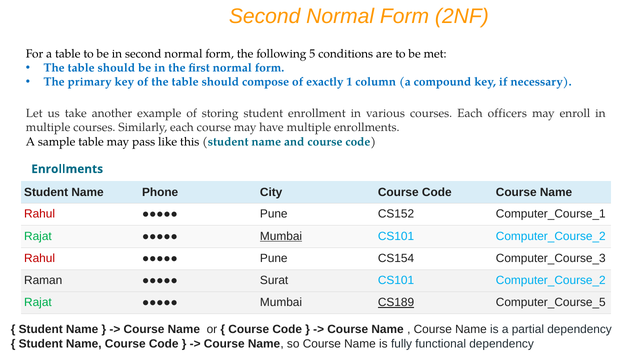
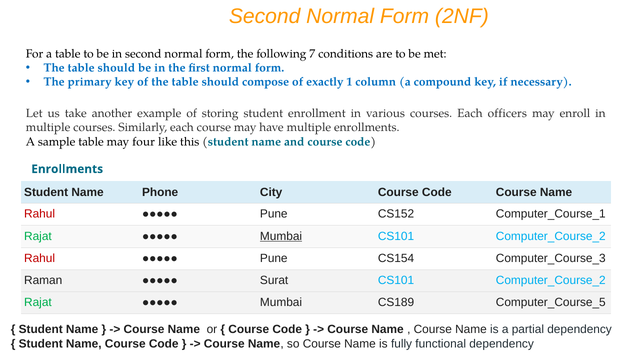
5: 5 -> 7
pass: pass -> four
CS189 underline: present -> none
